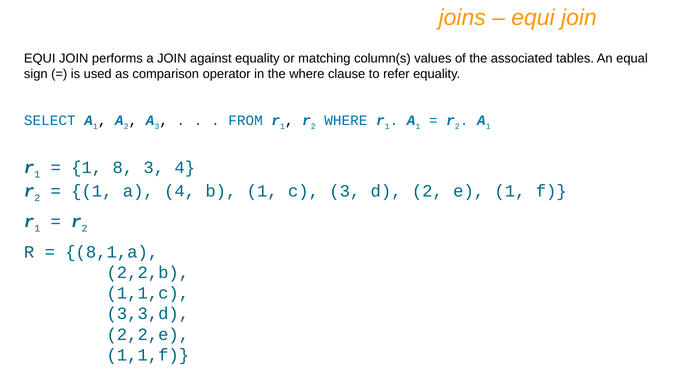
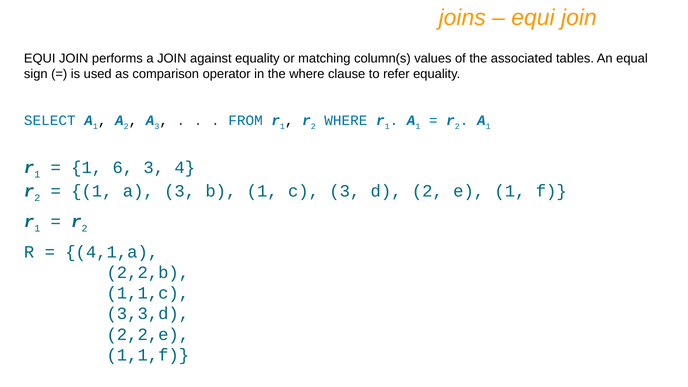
8: 8 -> 6
1 a 4: 4 -> 3
8,1,a: 8,1,a -> 4,1,a
